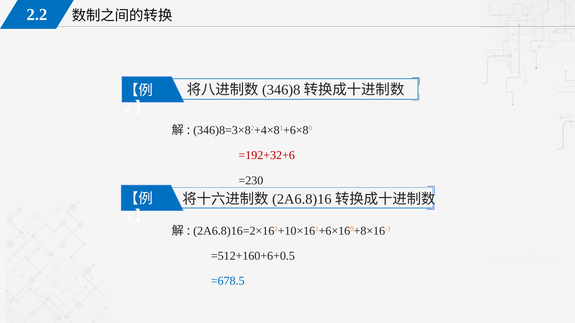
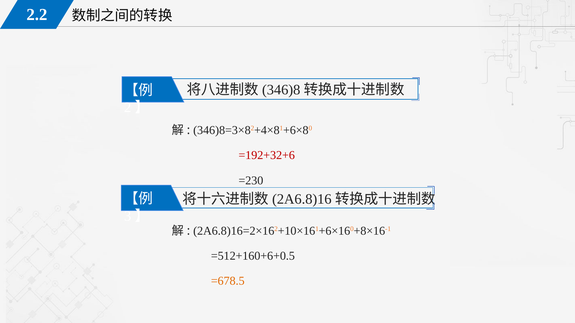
=678.5 colour: blue -> orange
